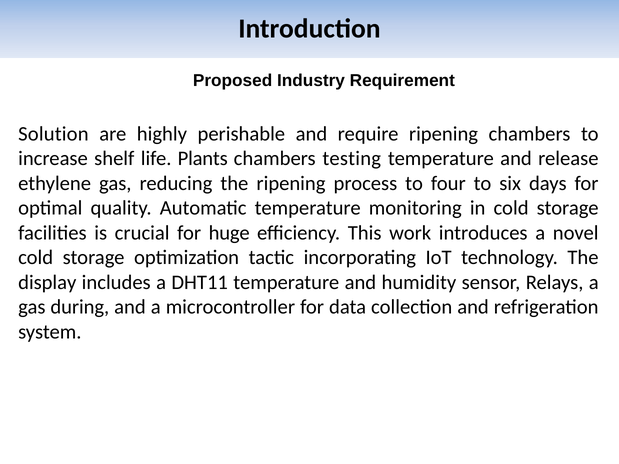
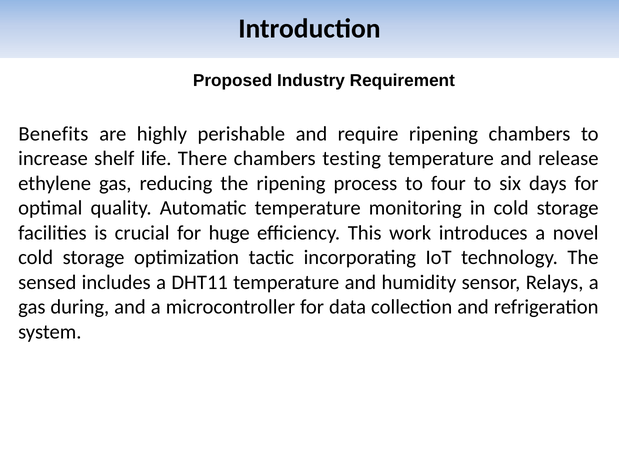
Solution: Solution -> Benefits
Plants: Plants -> There
display: display -> sensed
